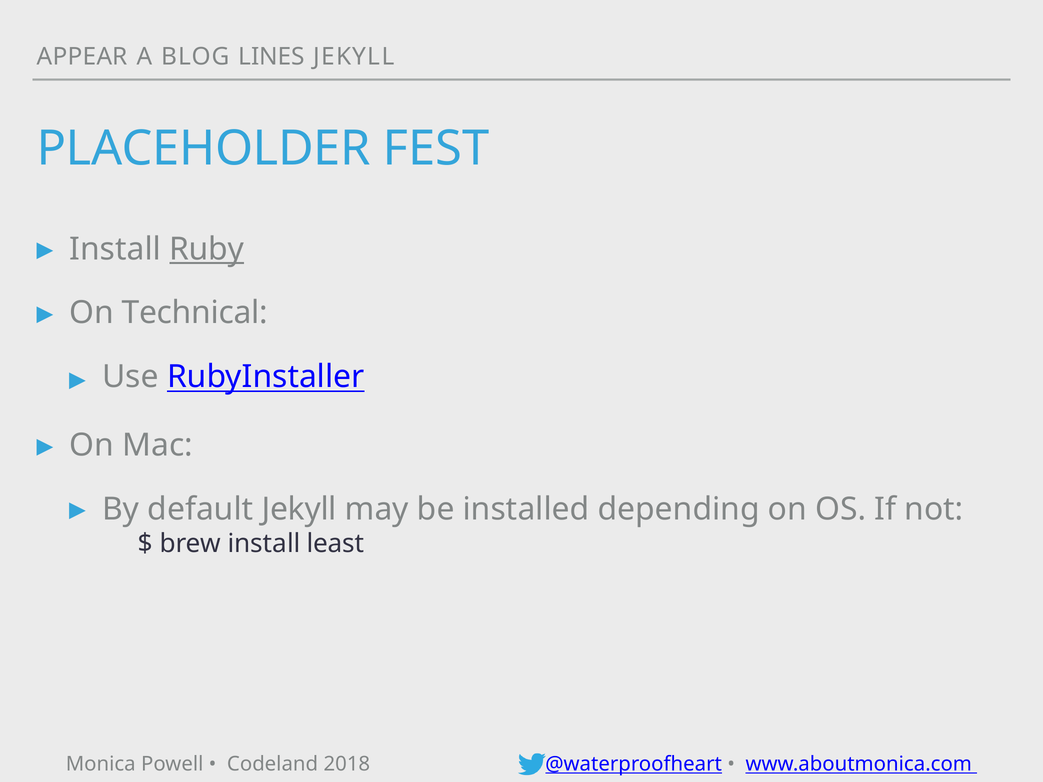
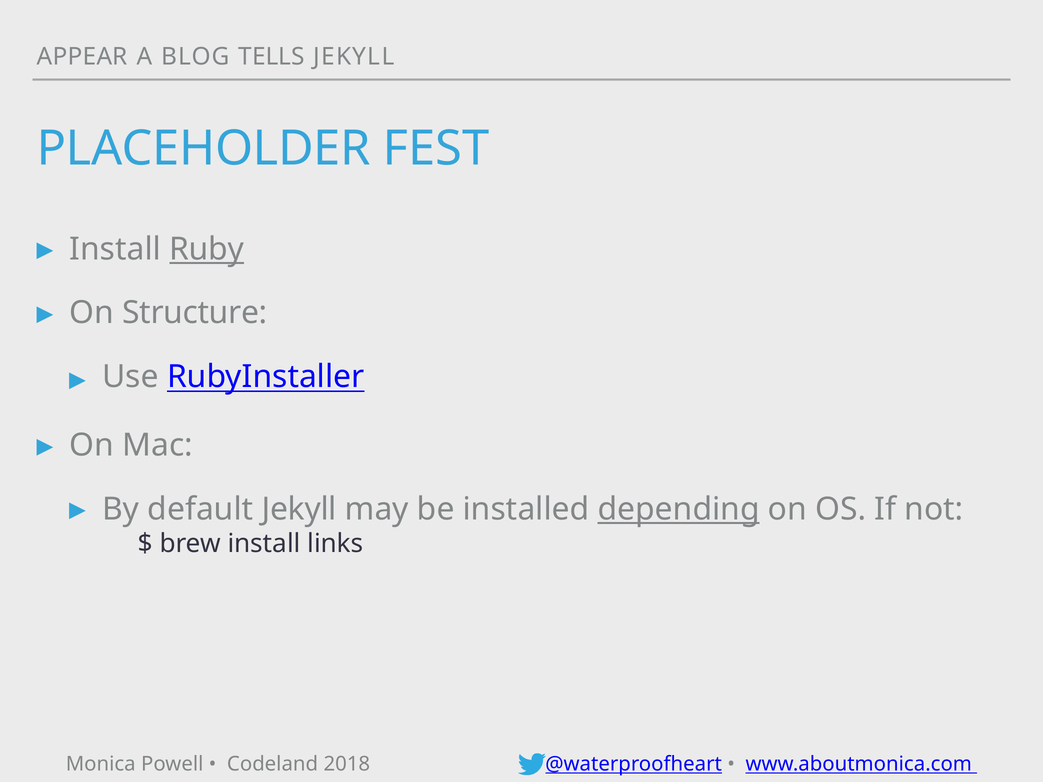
LINES: LINES -> TELLS
Technical: Technical -> Structure
depending underline: none -> present
least: least -> links
